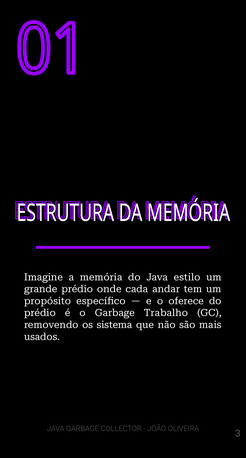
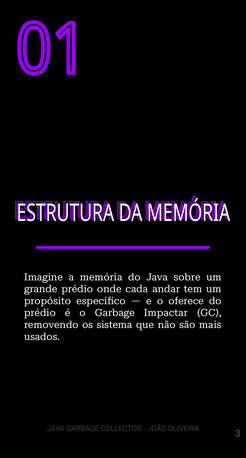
estilo: estilo -> sobre
Trabalho: Trabalho -> Impactar
